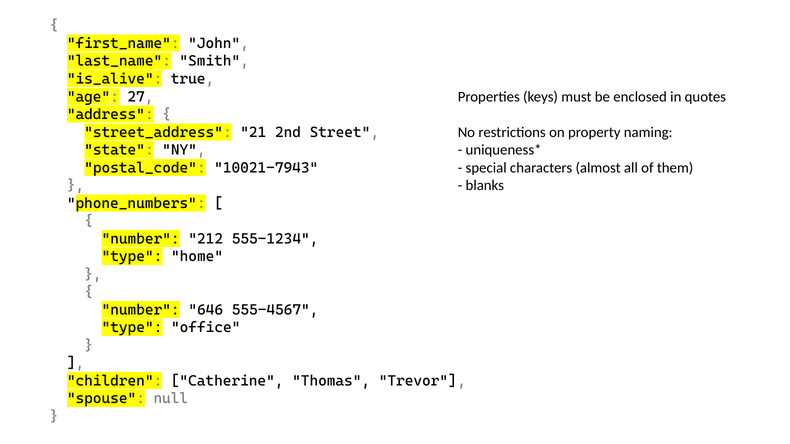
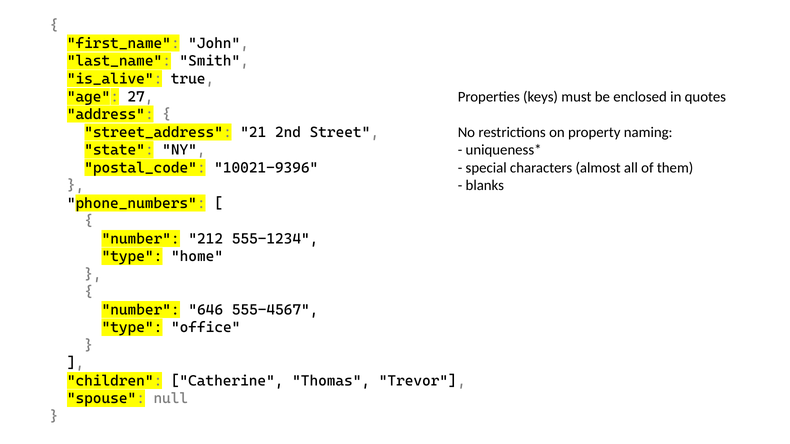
10021-7943: 10021-7943 -> 10021-9396
